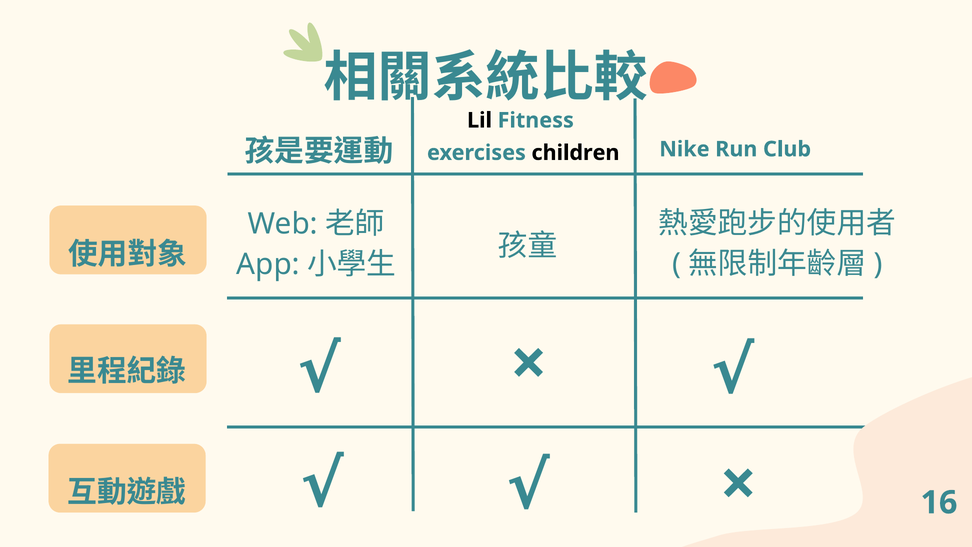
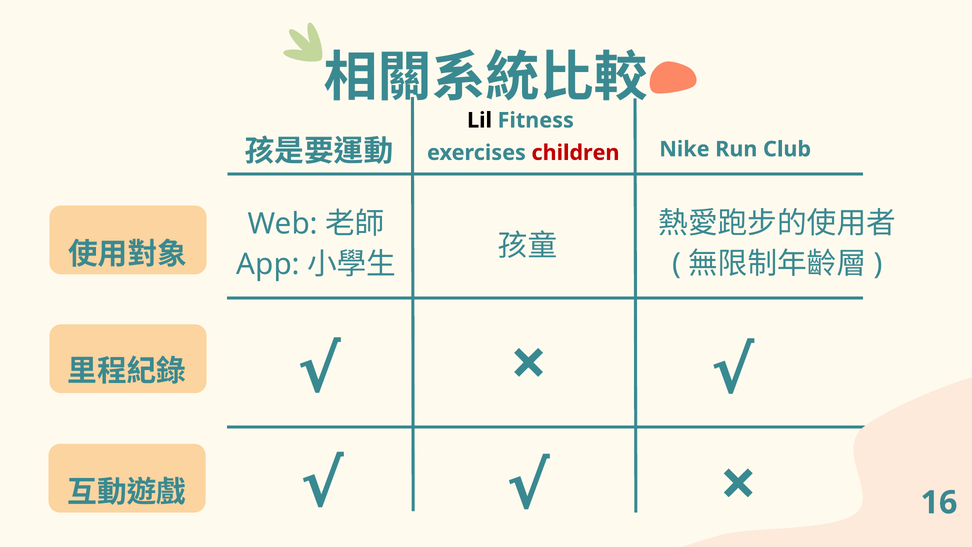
children colour: black -> red
